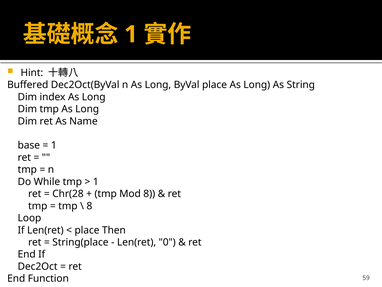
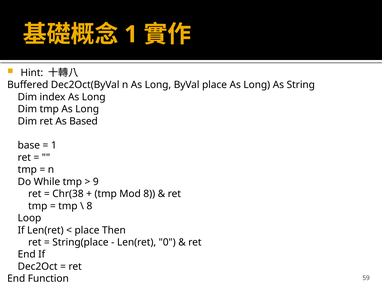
Name: Name -> Based
1 at (96, 181): 1 -> 9
Chr(28: Chr(28 -> Chr(38
